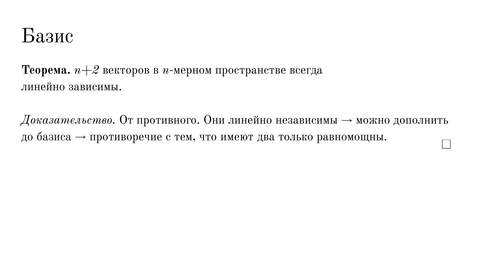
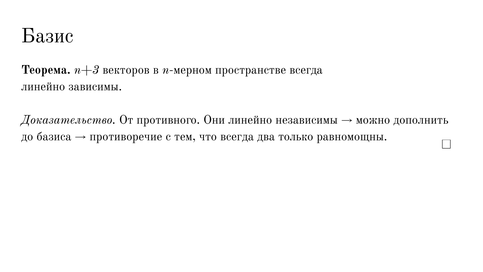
n+2: n+2 -> n+3
что имеют: имеют -> всегда
